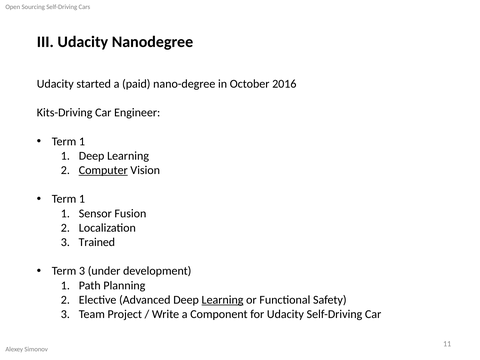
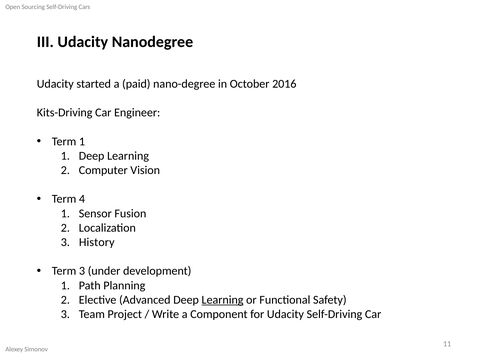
Computer underline: present -> none
1 at (82, 199): 1 -> 4
Trained: Trained -> History
